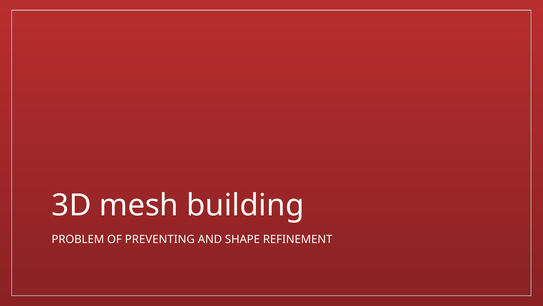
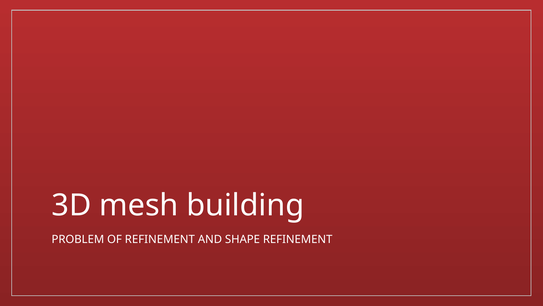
OF PREVENTING: PREVENTING -> REFINEMENT
